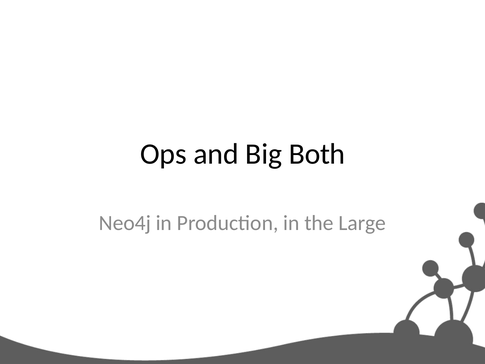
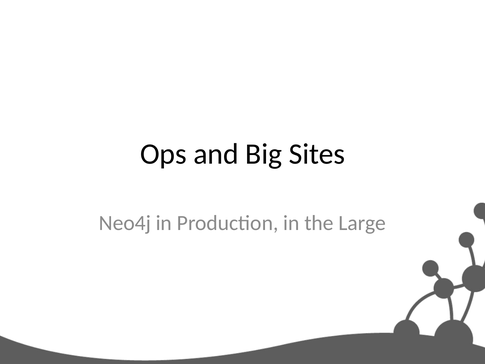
Both: Both -> Sites
